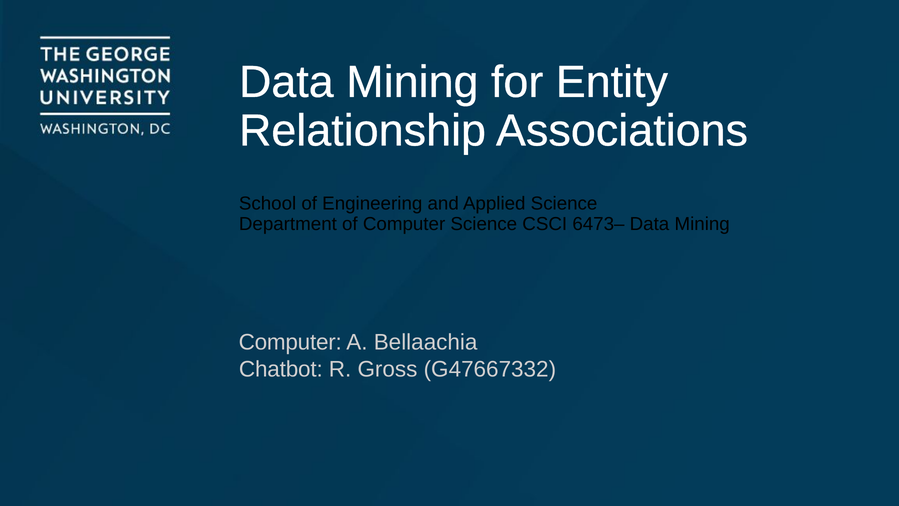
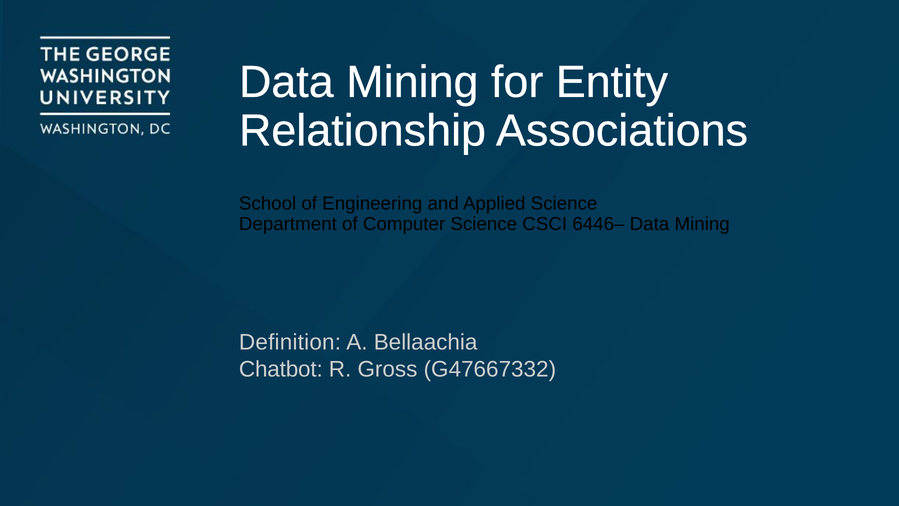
6473–: 6473– -> 6446–
Computer at (290, 342): Computer -> Definition
